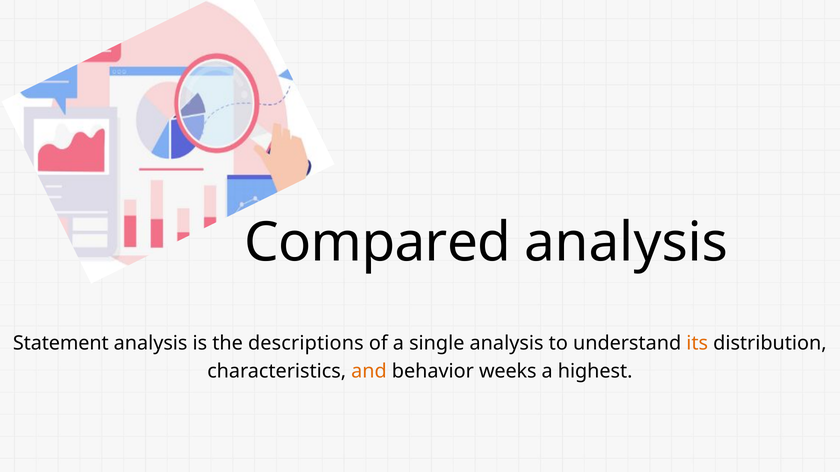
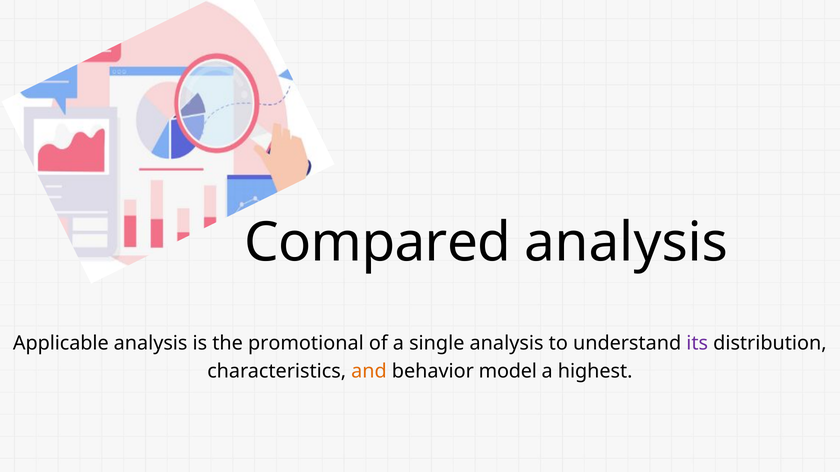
Statement: Statement -> Applicable
descriptions: descriptions -> promotional
its colour: orange -> purple
weeks: weeks -> model
